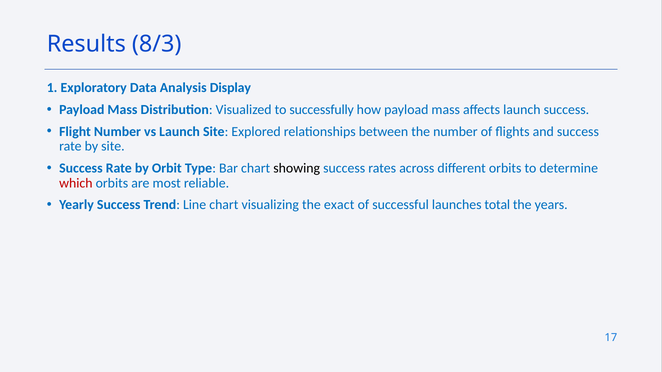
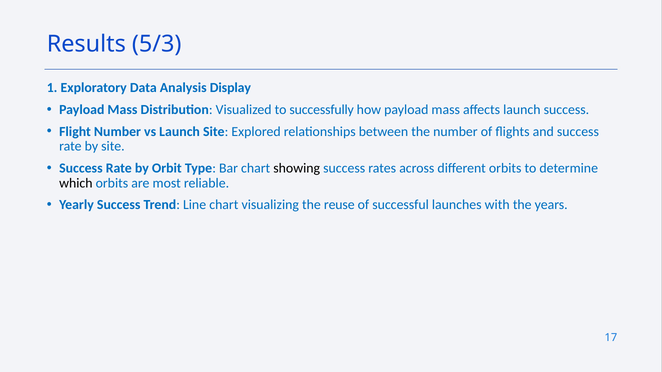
8/3: 8/3 -> 5/3
which colour: red -> black
exact: exact -> reuse
total: total -> with
